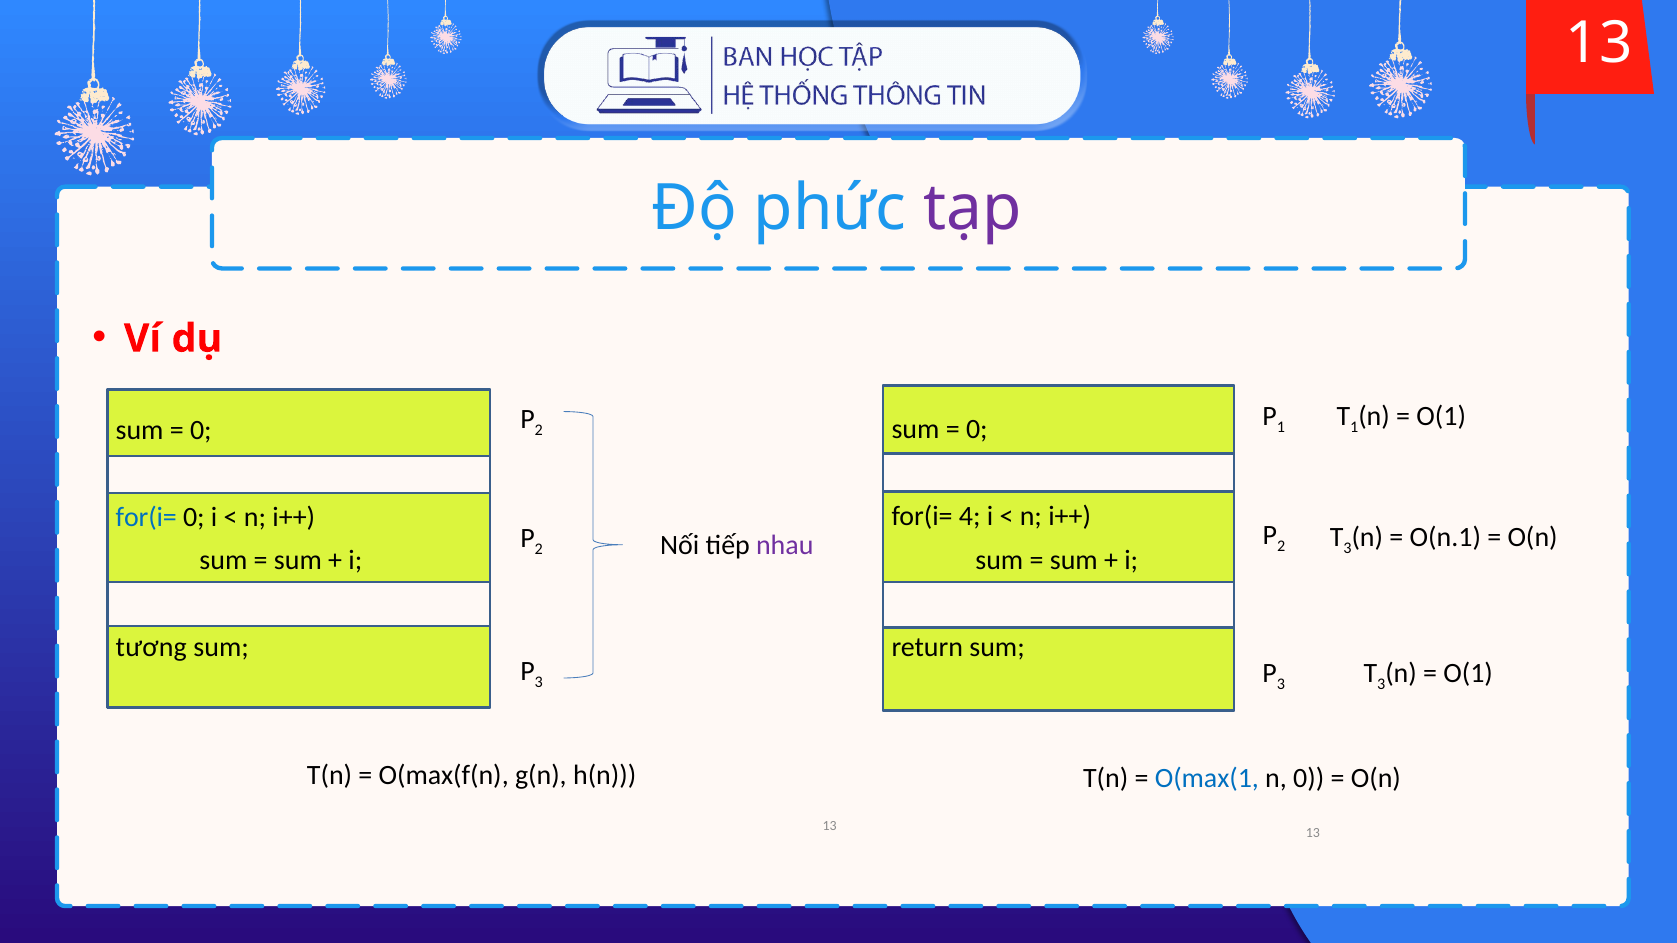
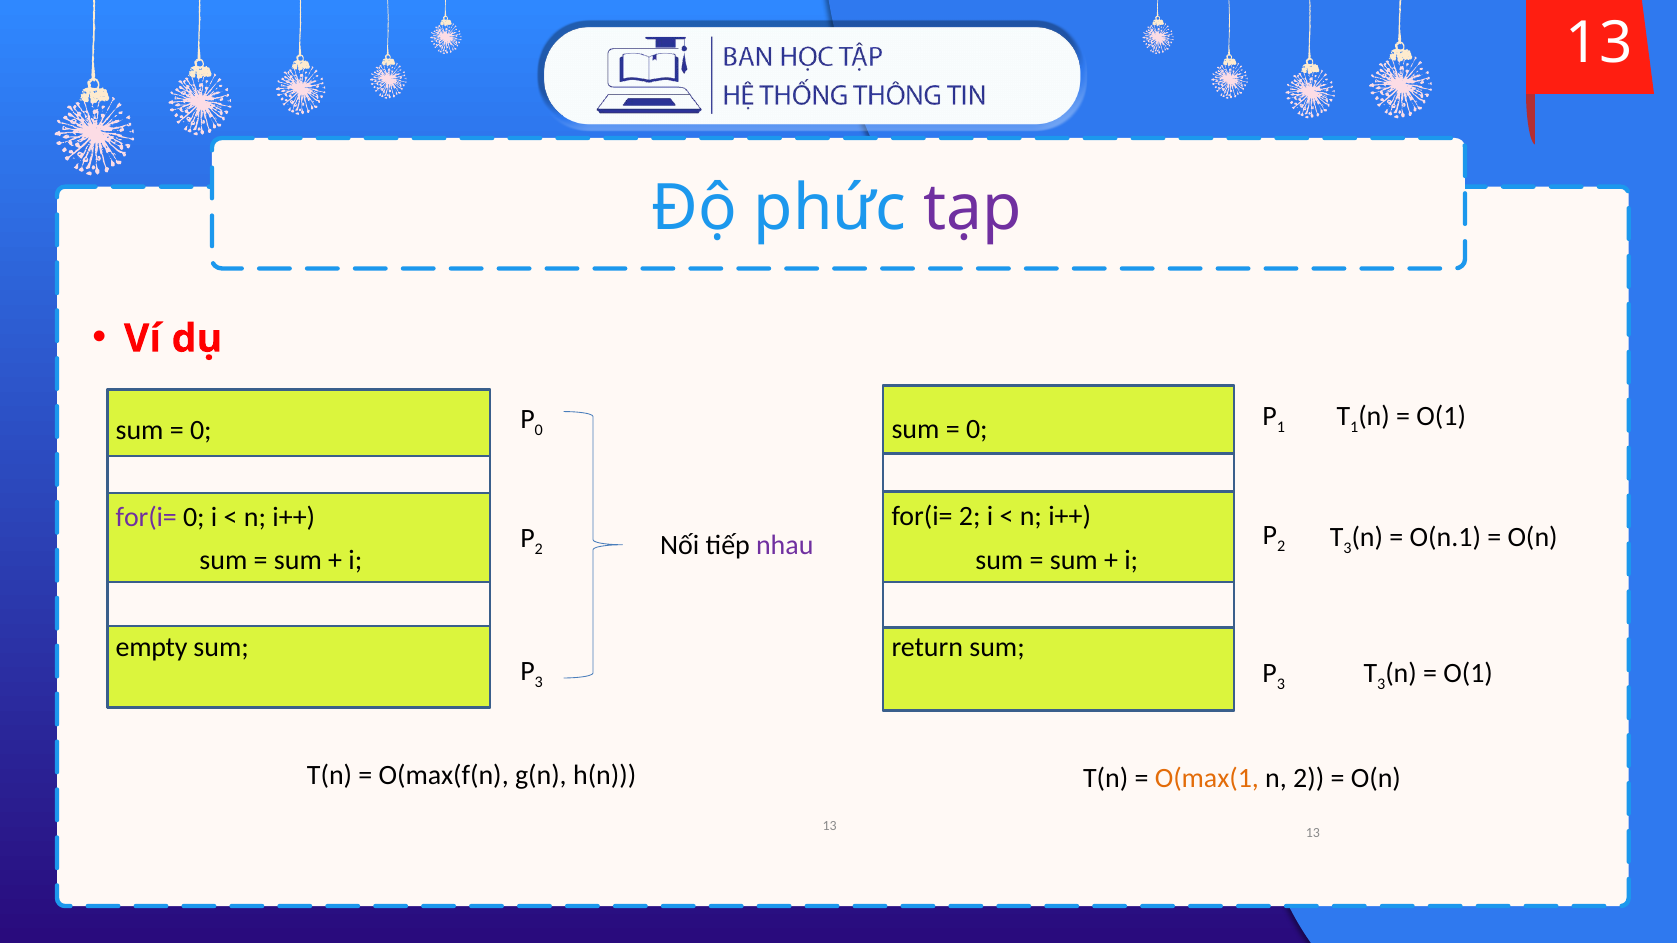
2 at (539, 431): 2 -> 0
for(i= 4: 4 -> 2
for(i= at (146, 517) colour: blue -> purple
tương: tương -> empty
O(max(1 colour: blue -> orange
n 0: 0 -> 2
